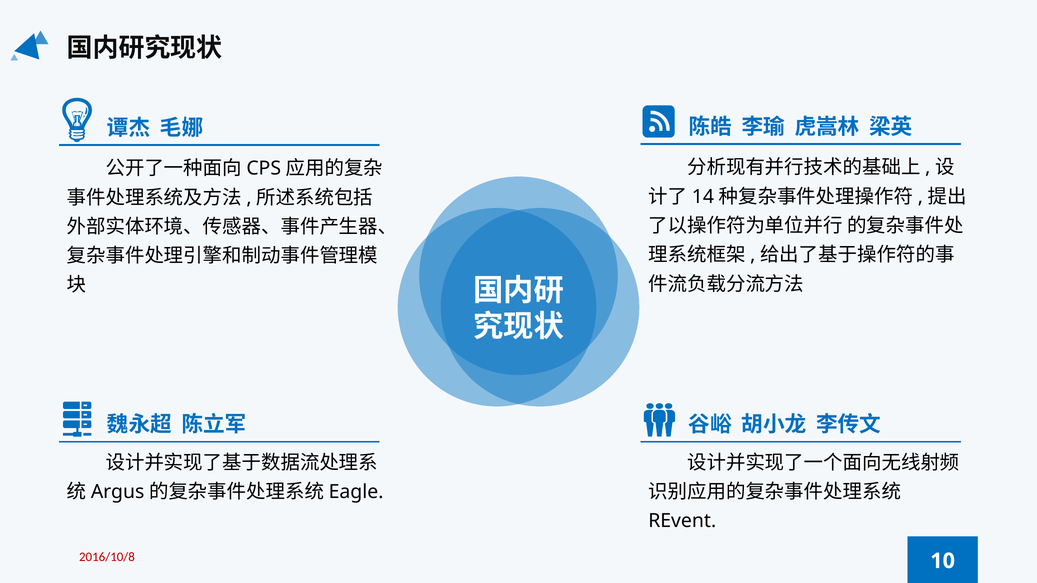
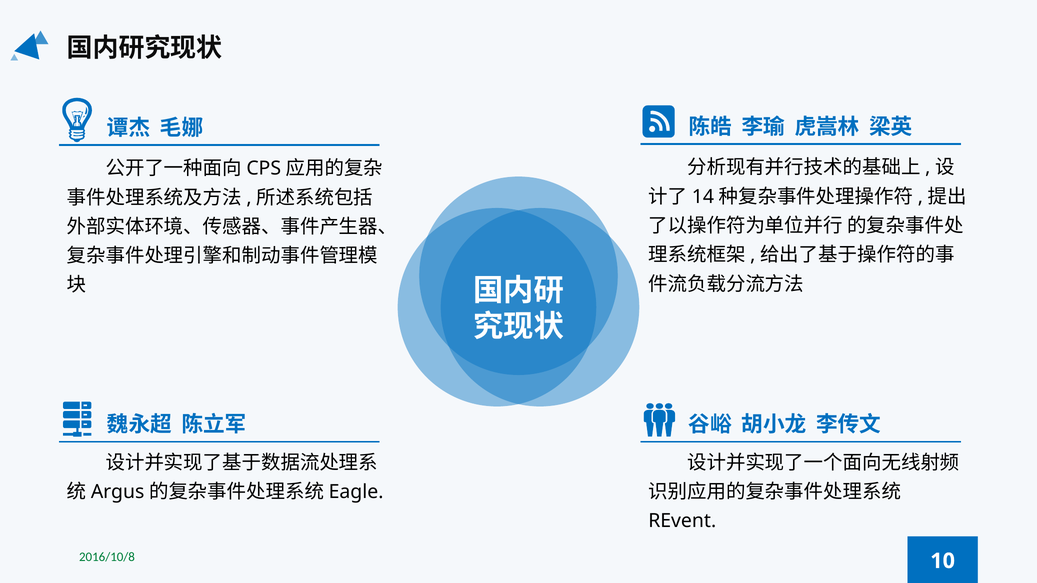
2016/10/8 colour: red -> green
